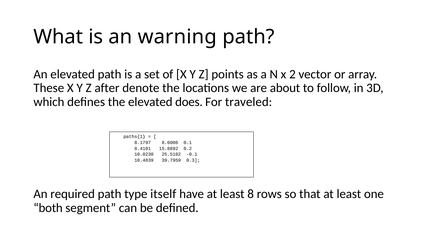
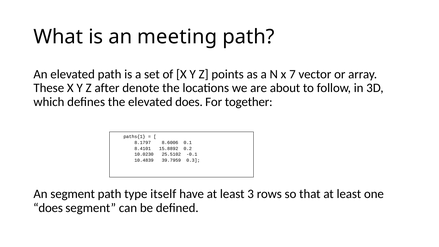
warning: warning -> meeting
2: 2 -> 7
traveled: traveled -> together
An required: required -> segment
8: 8 -> 3
both at (48, 208): both -> does
